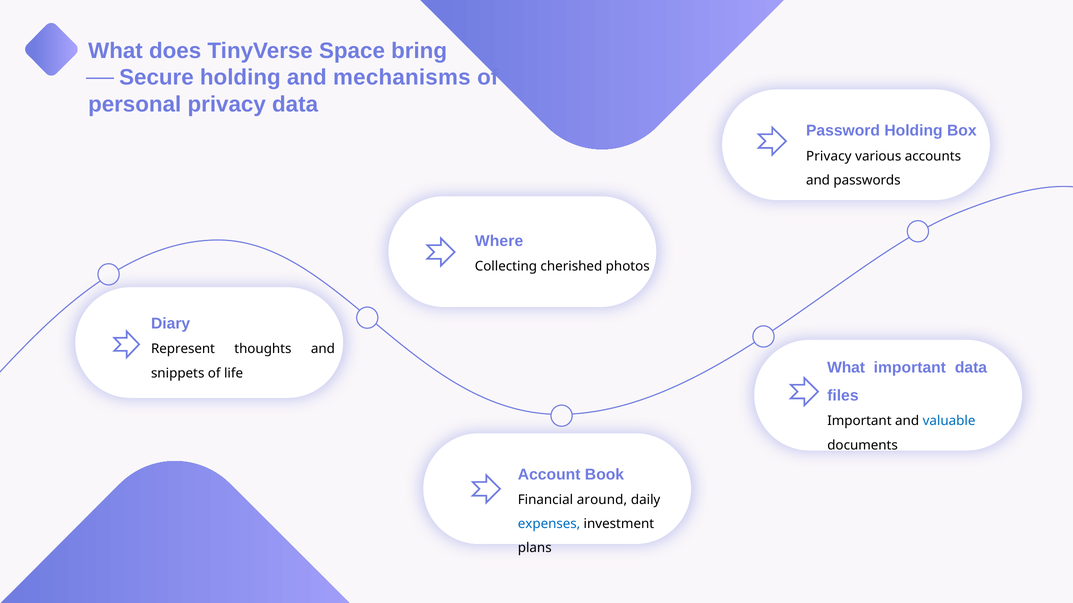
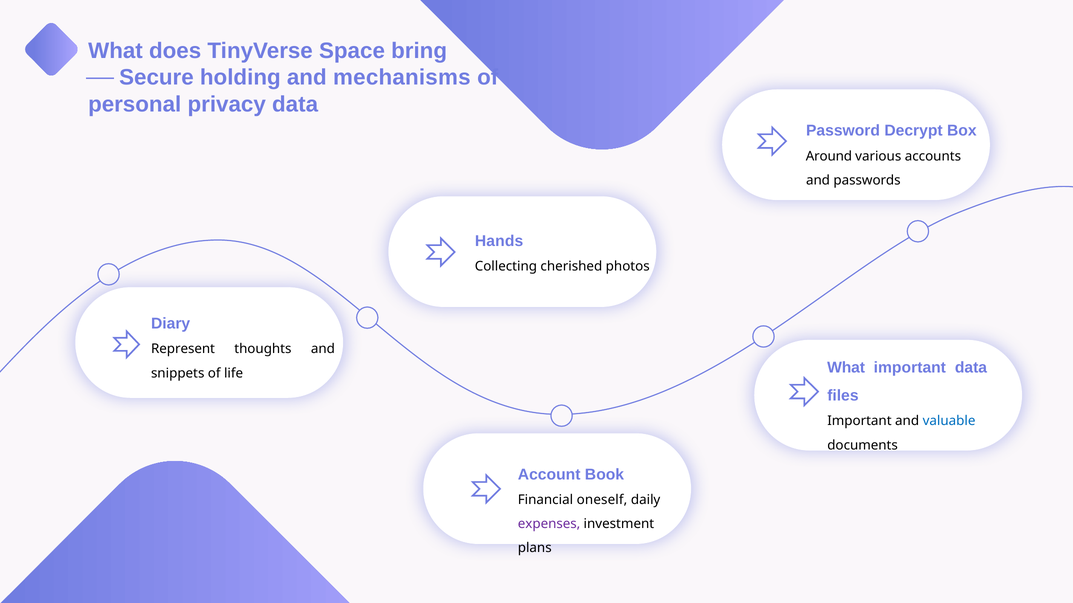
Password Holding: Holding -> Decrypt
Privacy at (829, 156): Privacy -> Around
Where: Where -> Hands
around: around -> oneself
expenses colour: blue -> purple
